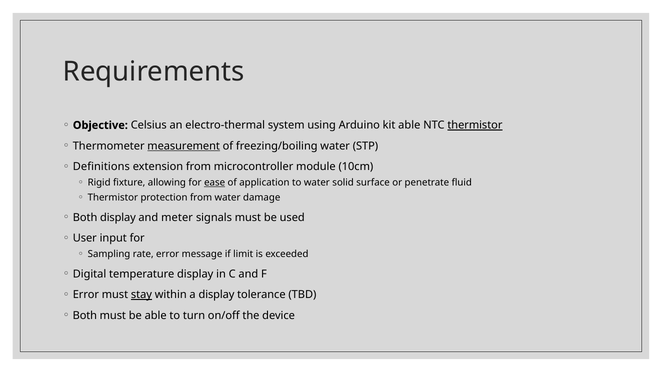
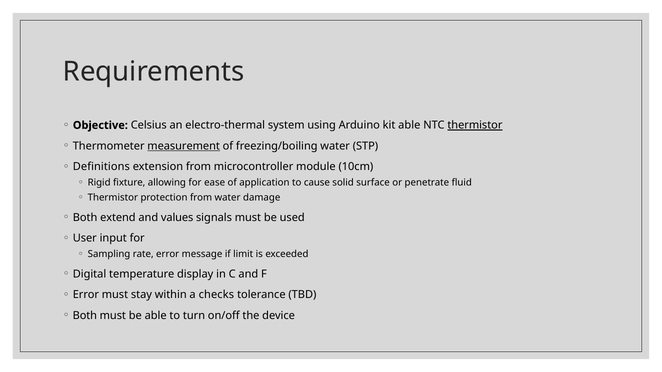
ease underline: present -> none
to water: water -> cause
Both display: display -> extend
meter: meter -> values
stay underline: present -> none
a display: display -> checks
